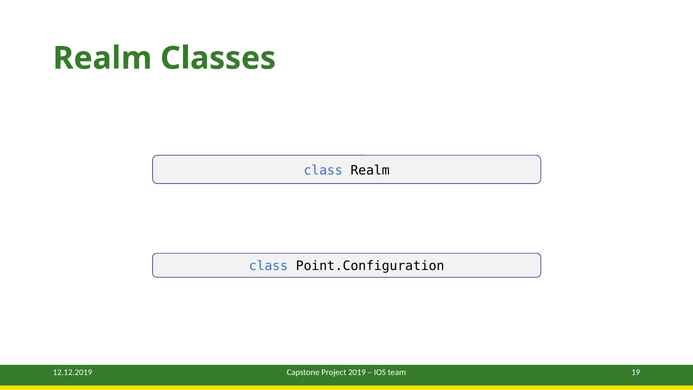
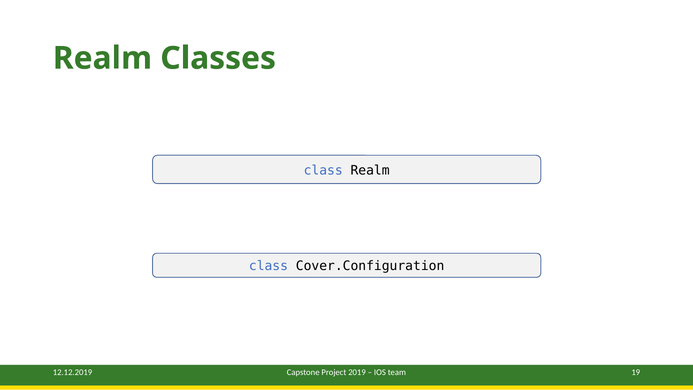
Point.Configuration: Point.Configuration -> Cover.Configuration
